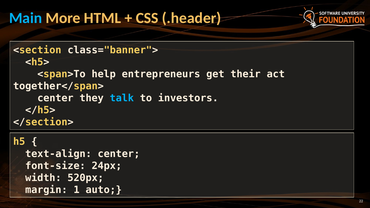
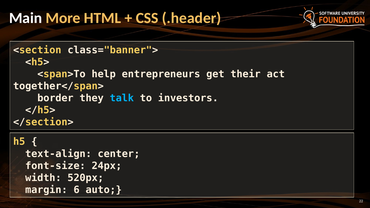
Main colour: light blue -> white
center at (55, 98): center -> border
1: 1 -> 6
